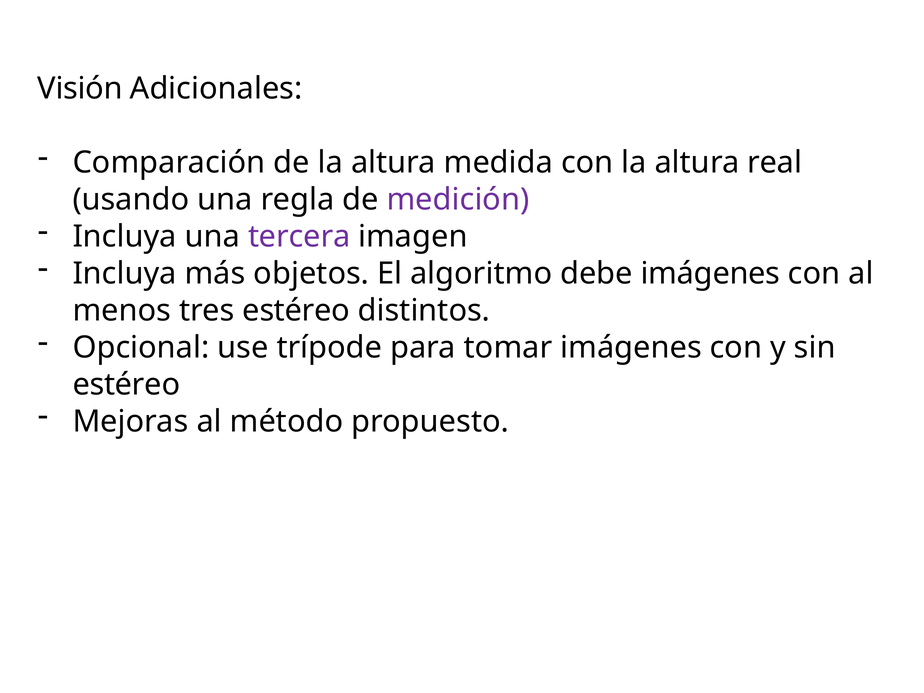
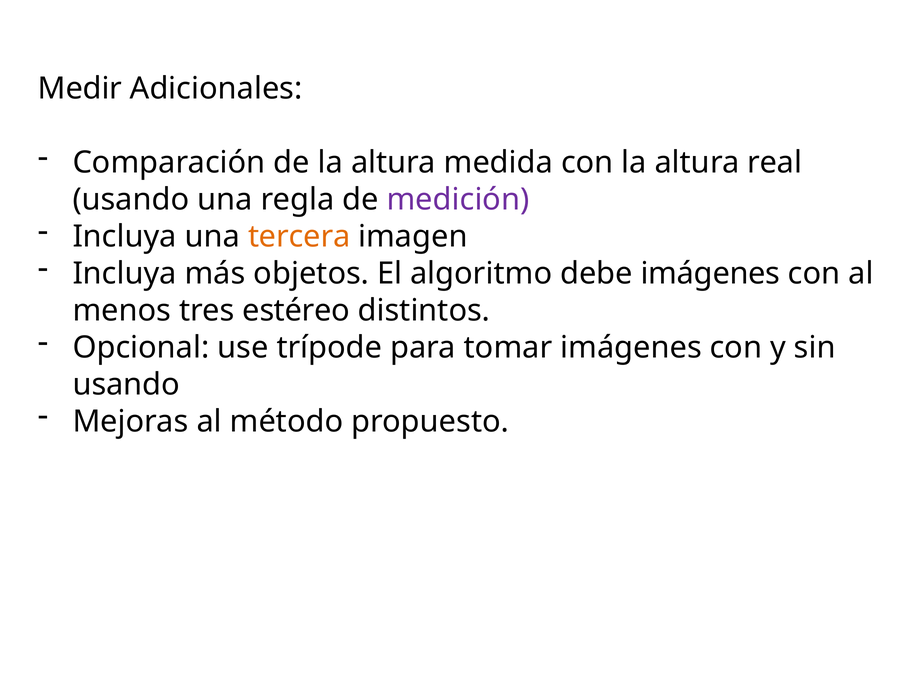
Visión: Visión -> Medir
tercera colour: purple -> orange
estéreo at (126, 384): estéreo -> usando
